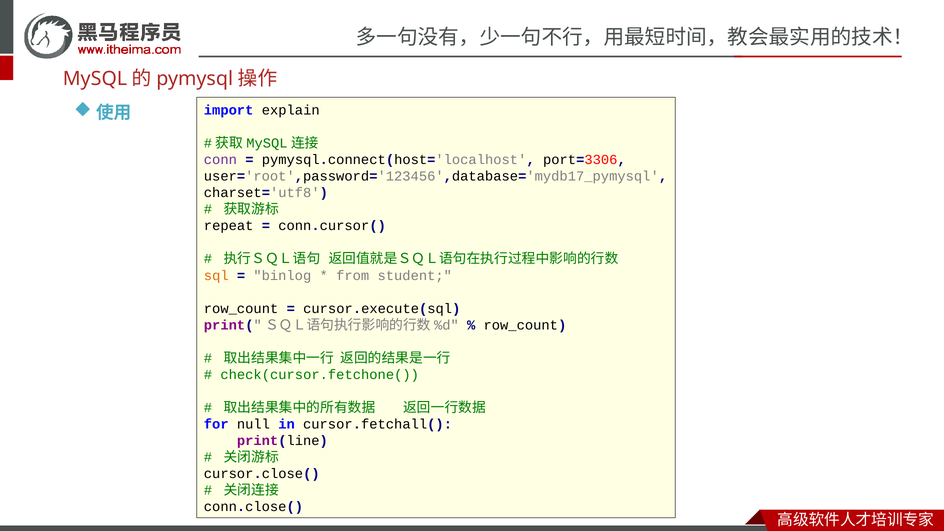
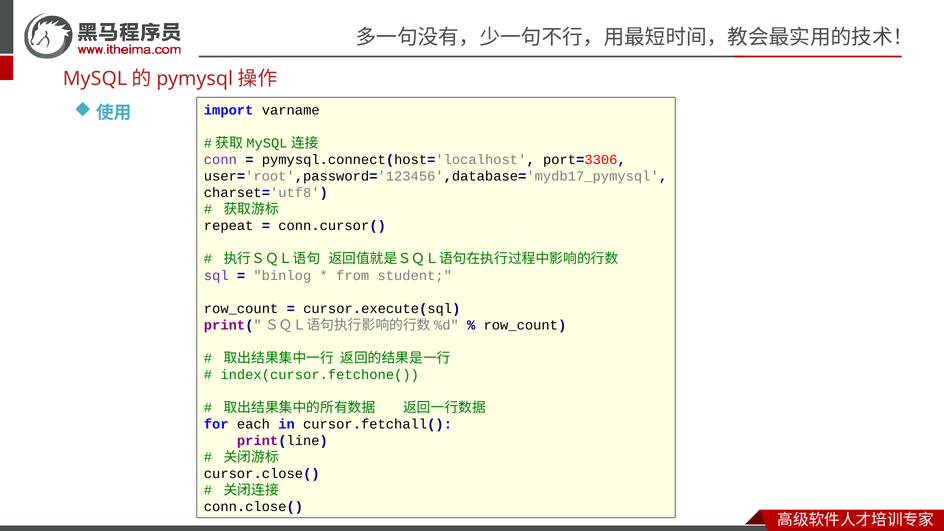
explain: explain -> varname
sql colour: orange -> purple
check(cursor.fetchone(: check(cursor.fetchone( -> index(cursor.fetchone(
null: null -> each
